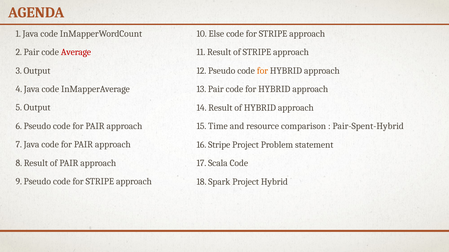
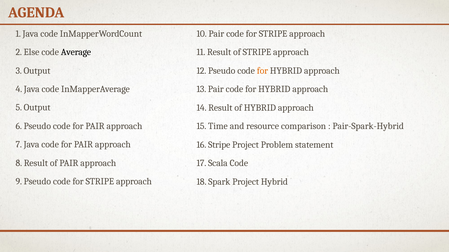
10 Else: Else -> Pair
2 Pair: Pair -> Else
Average colour: red -> black
Pair-Spent-Hybrid: Pair-Spent-Hybrid -> Pair-Spark-Hybrid
